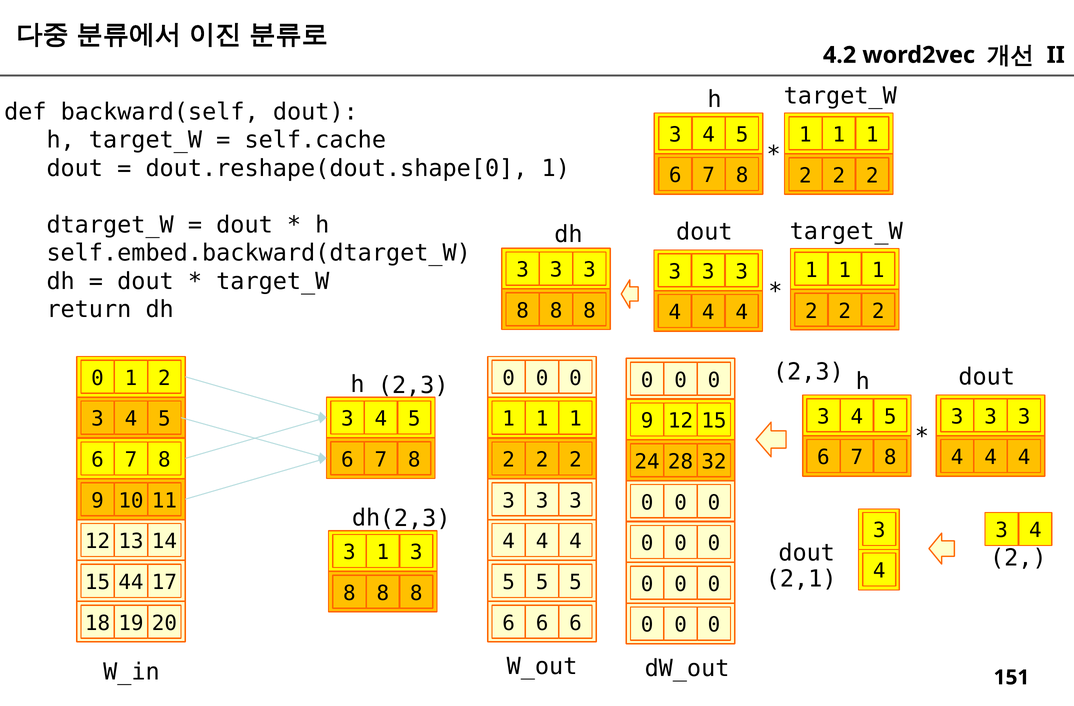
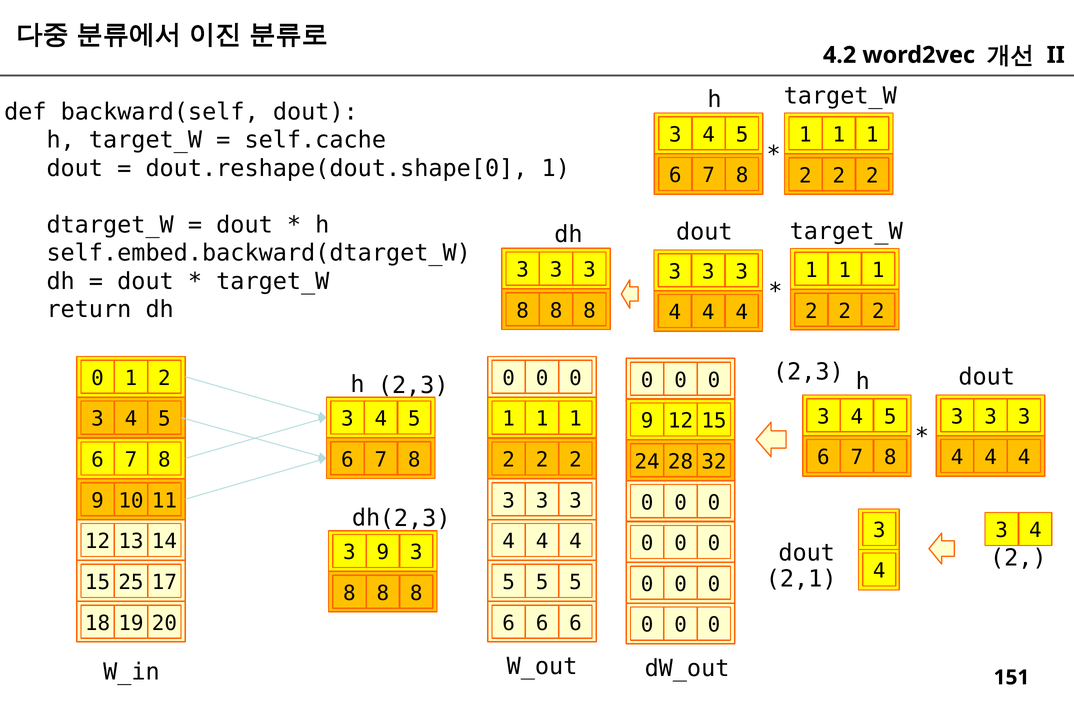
3 1: 1 -> 9
44: 44 -> 25
